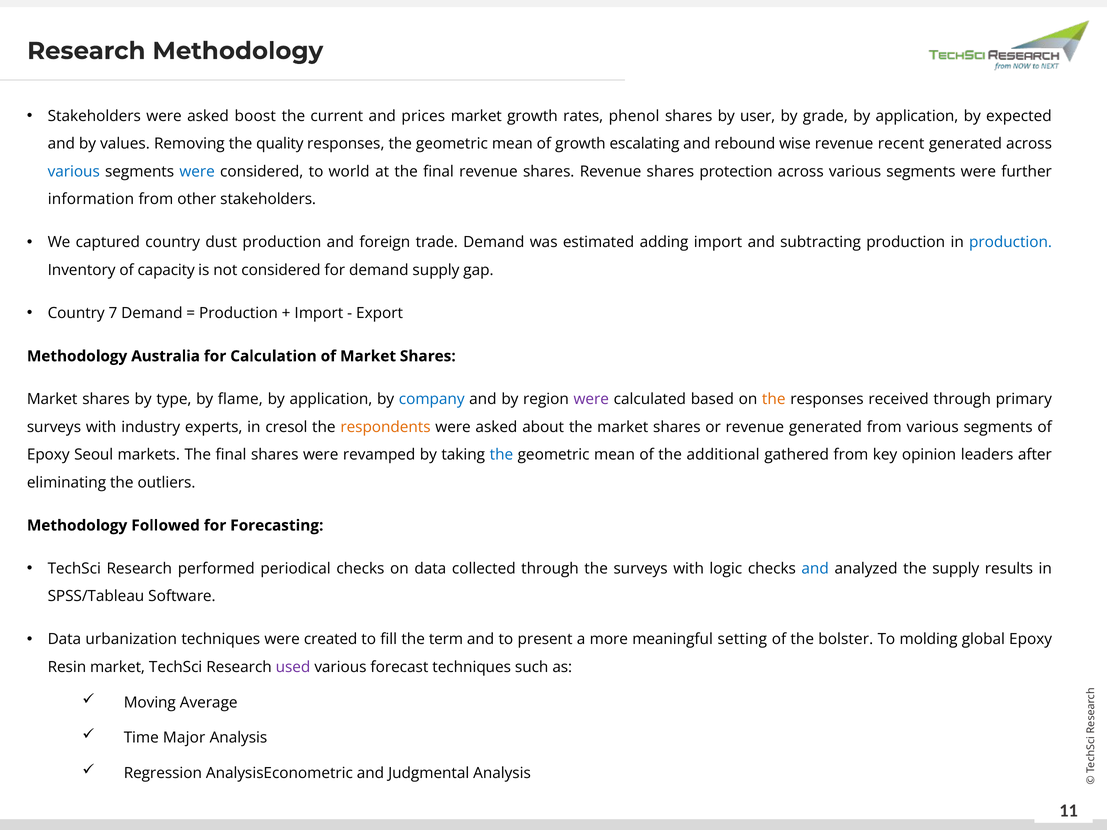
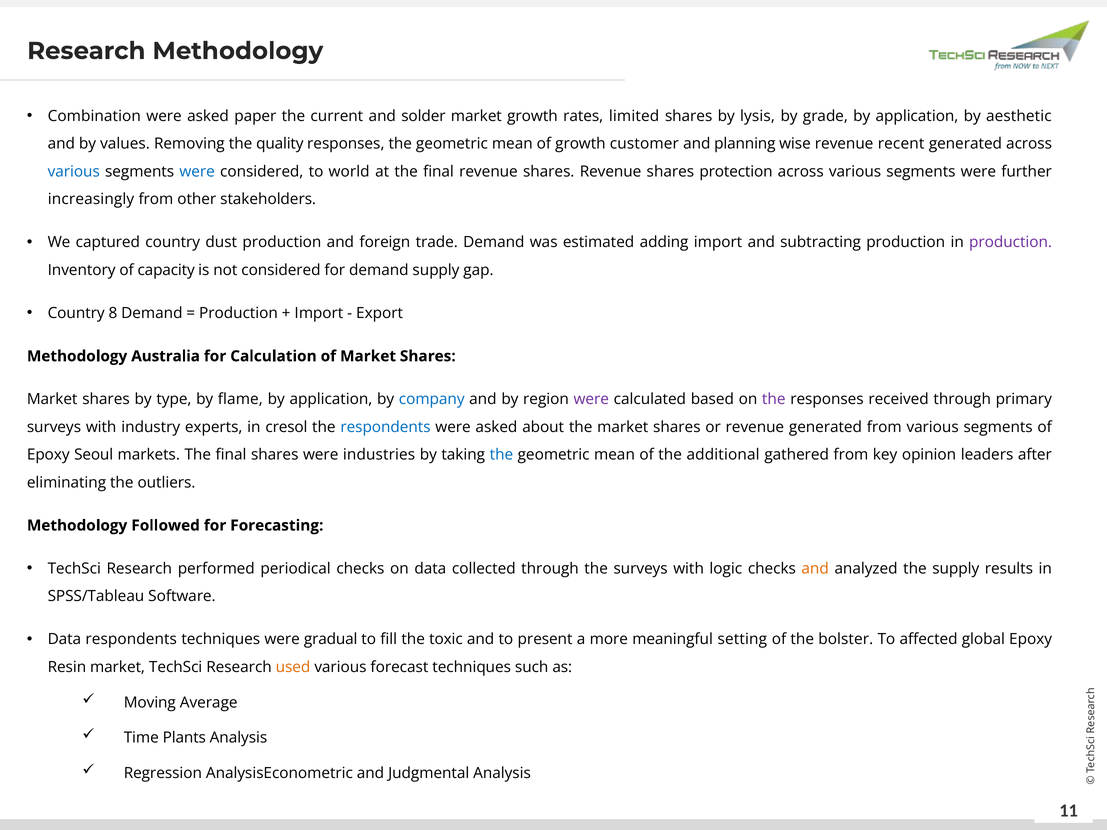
Stakeholders at (94, 116): Stakeholders -> Combination
boost: boost -> paper
prices: prices -> solder
phenol: phenol -> limited
user: user -> lysis
expected: expected -> aesthetic
escalating: escalating -> customer
rebound: rebound -> planning
information: information -> increasingly
production at (1011, 242) colour: blue -> purple
7: 7 -> 8
the at (774, 399) colour: orange -> purple
respondents at (385, 427) colour: orange -> blue
revamped: revamped -> industries
and at (815, 569) colour: blue -> orange
Data urbanization: urbanization -> respondents
created: created -> gradual
term: term -> toxic
molding: molding -> affected
used colour: purple -> orange
Major: Major -> Plants
